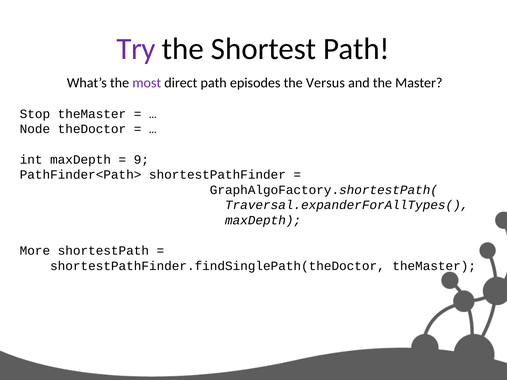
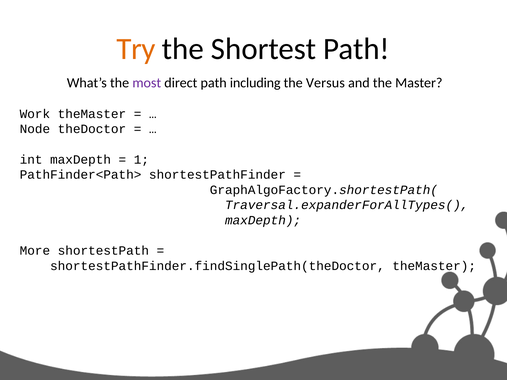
Try colour: purple -> orange
episodes: episodes -> including
Stop: Stop -> Work
9: 9 -> 1
